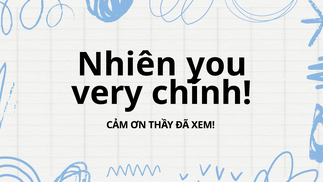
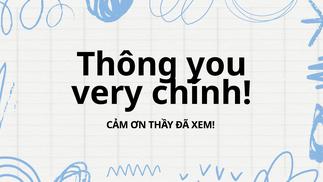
Nhiên: Nhiên -> Thông
